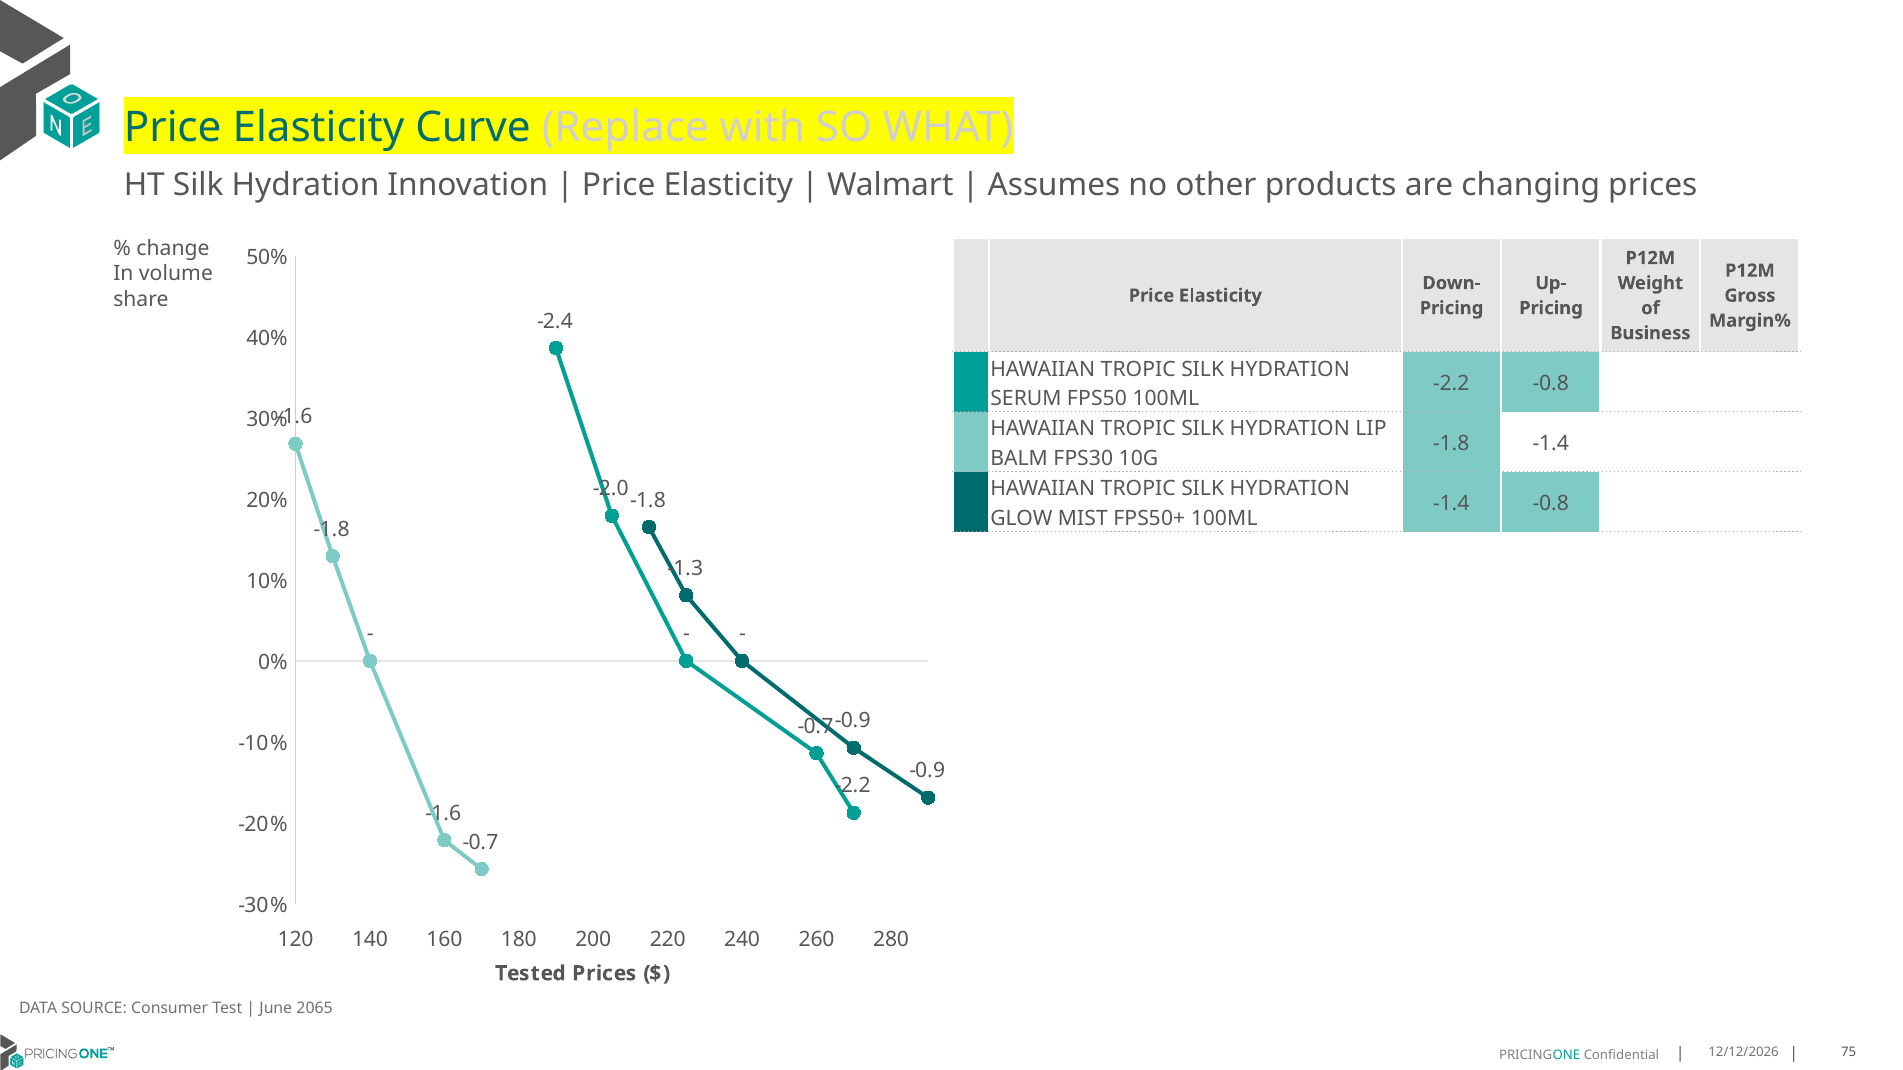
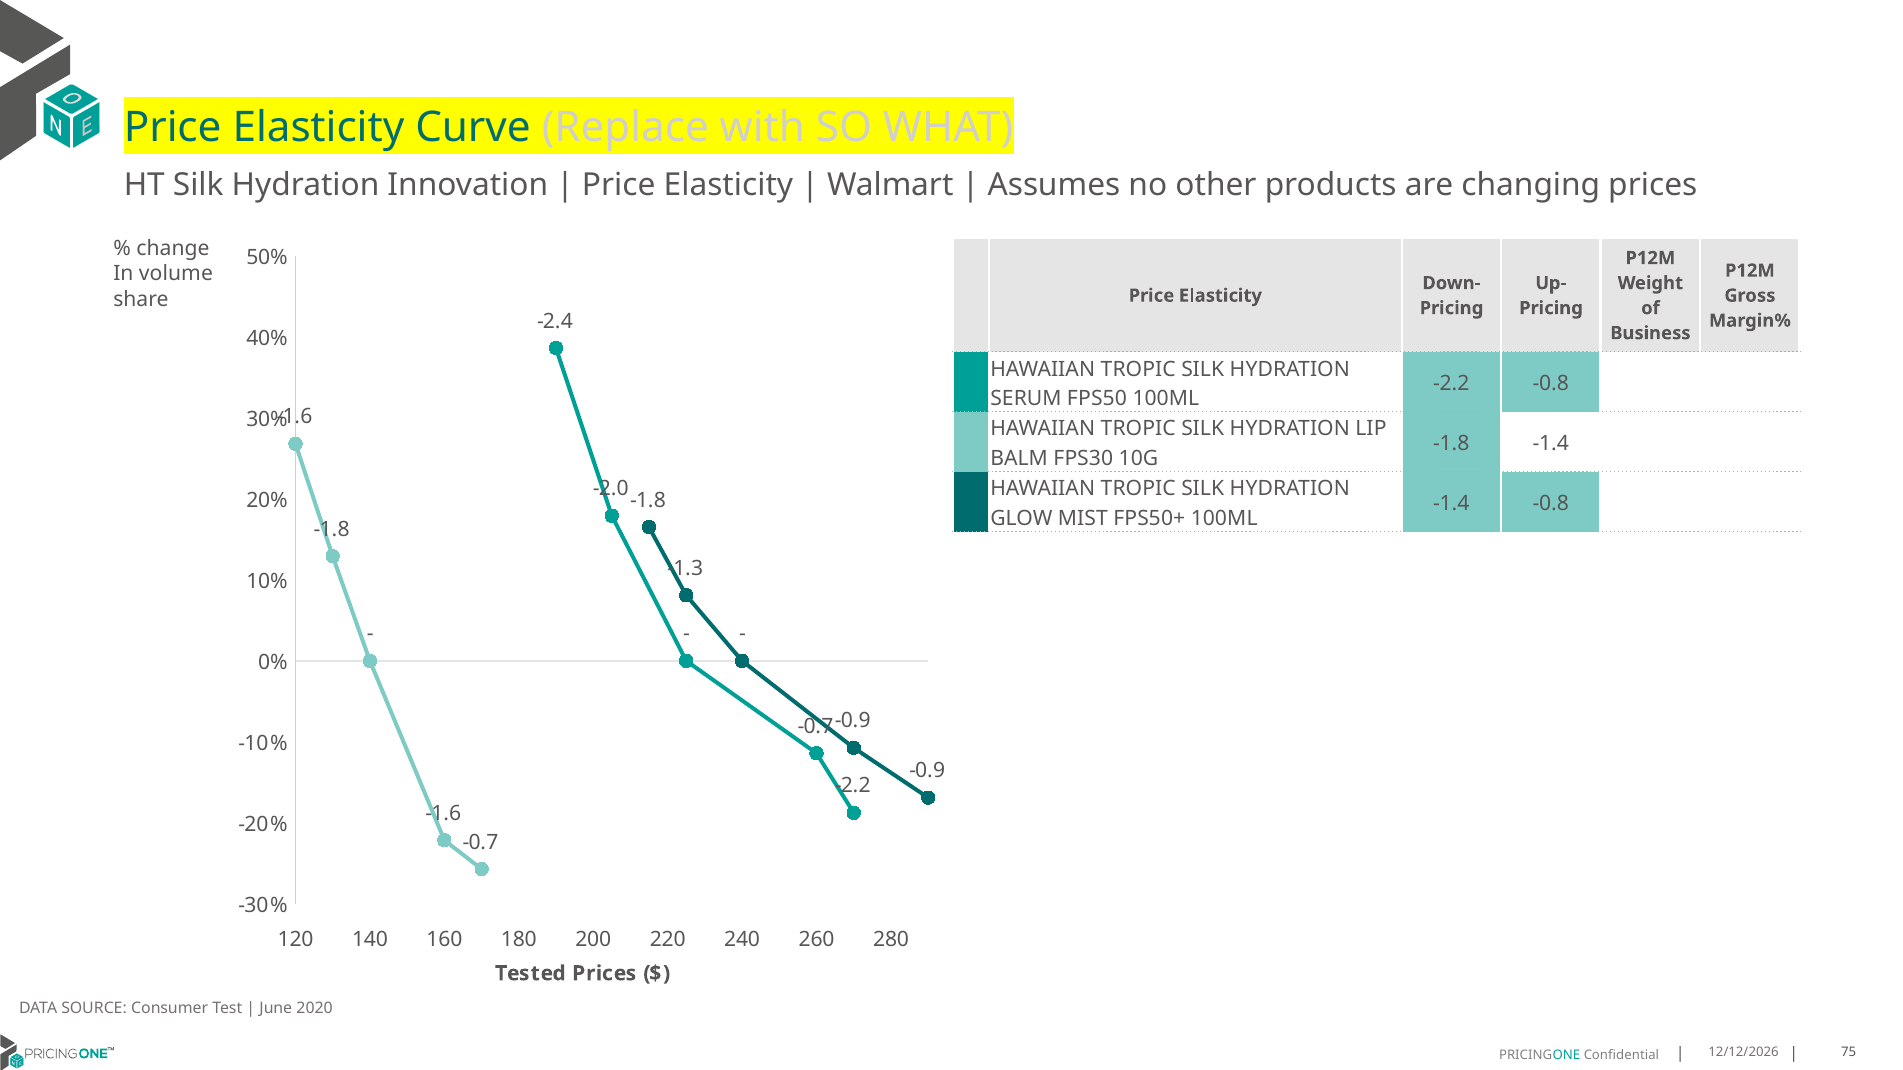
2065: 2065 -> 2020
